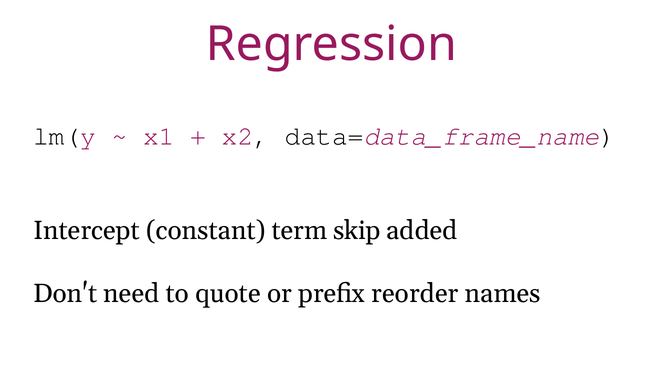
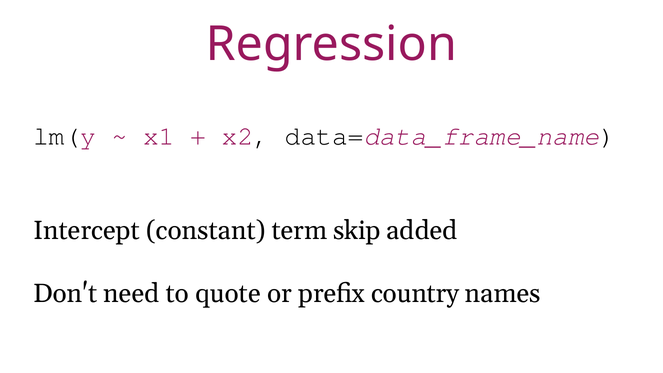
reorder: reorder -> country
